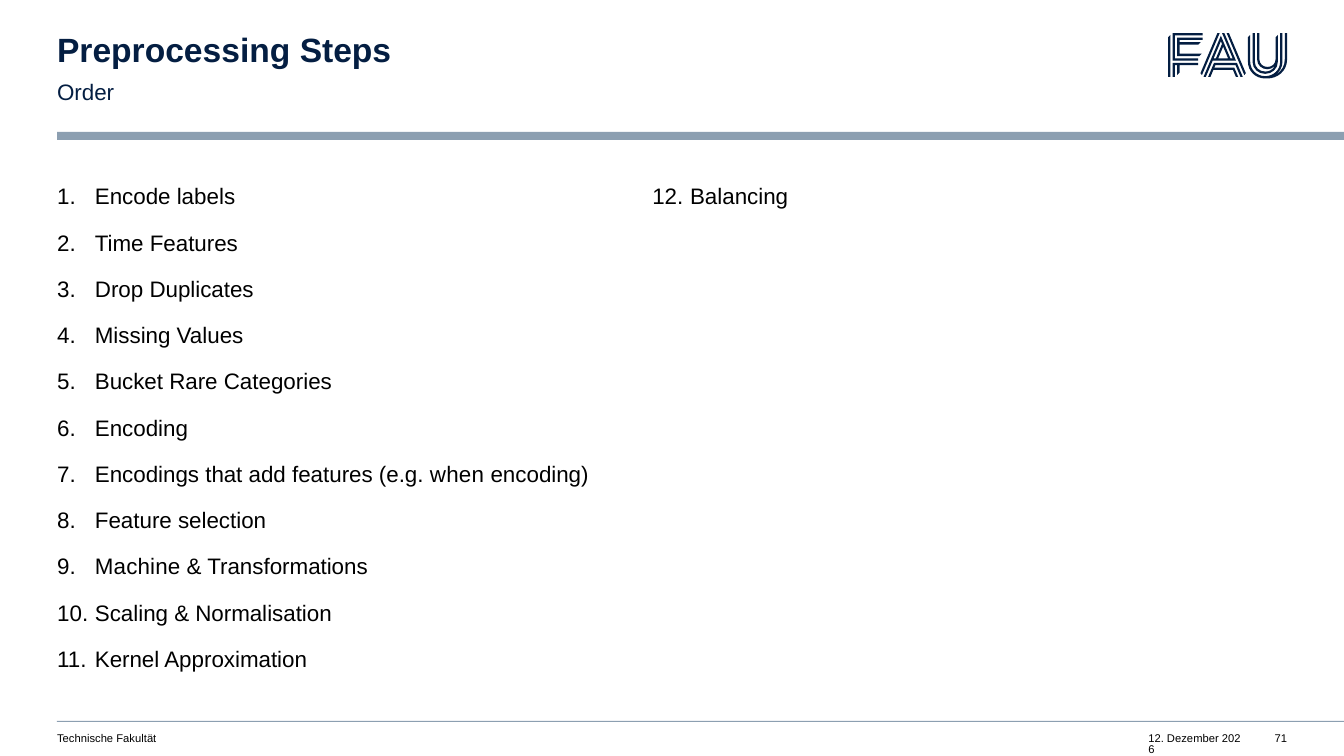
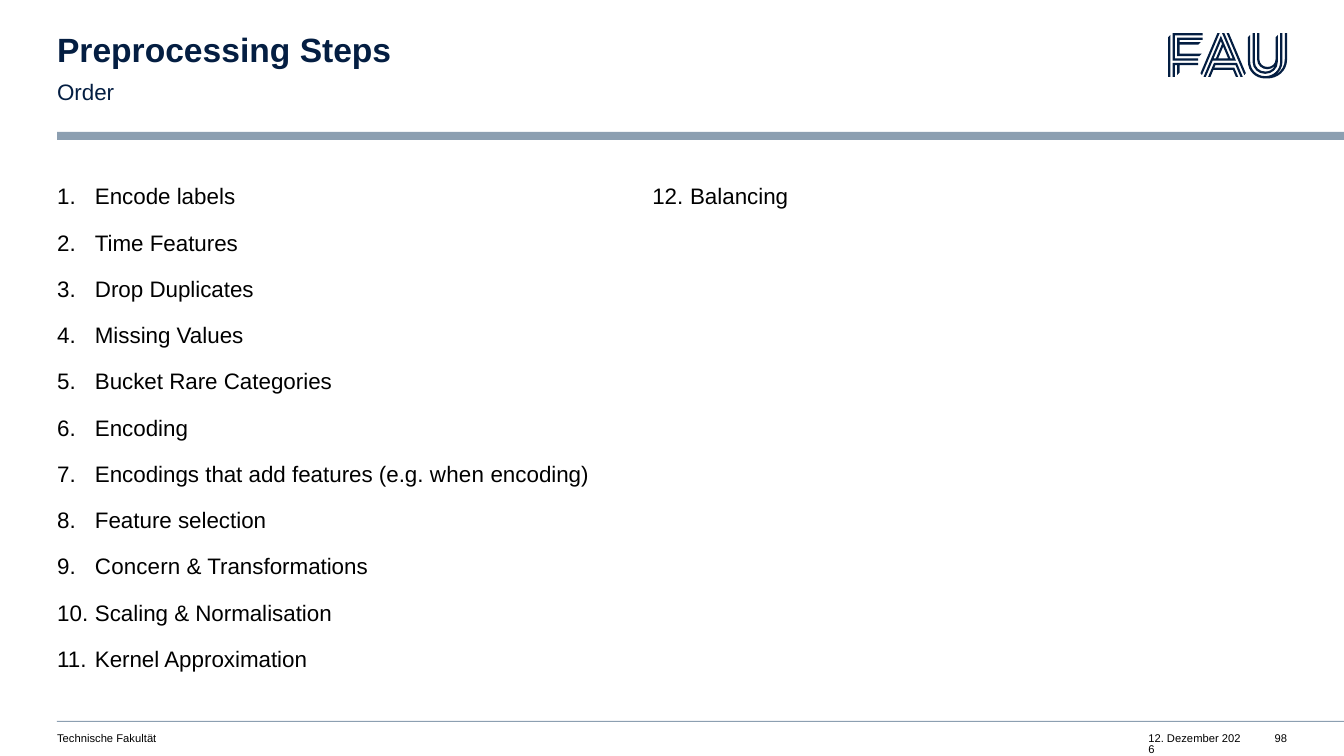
Machine: Machine -> Concern
71: 71 -> 98
